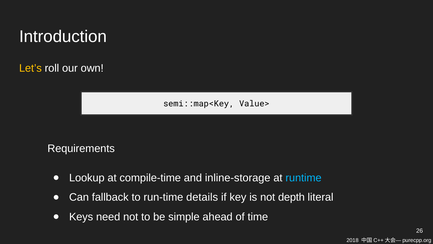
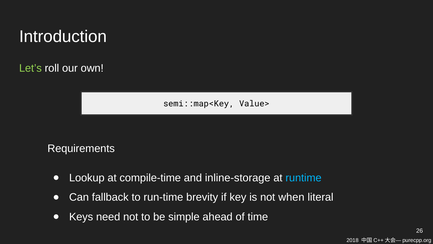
Let’s colour: yellow -> light green
details: details -> brevity
depth: depth -> when
